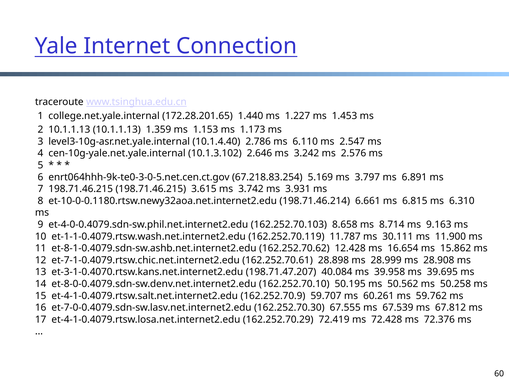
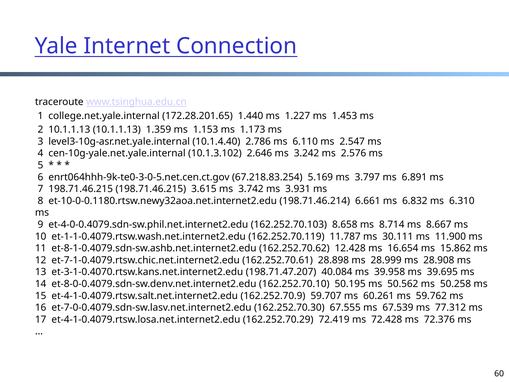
6.815: 6.815 -> 6.832
9.163: 9.163 -> 8.667
67.812: 67.812 -> 77.312
